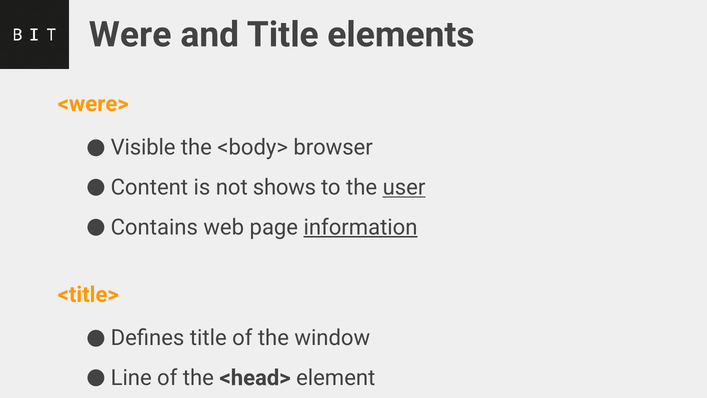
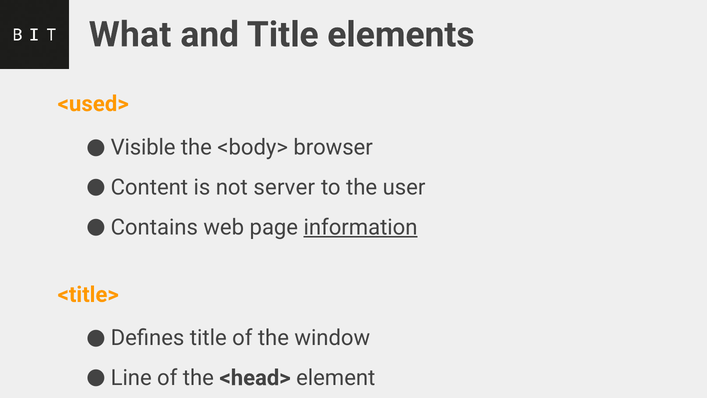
Were: Were -> What
<were>: <were> -> <used>
shows: shows -> server
user underline: present -> none
